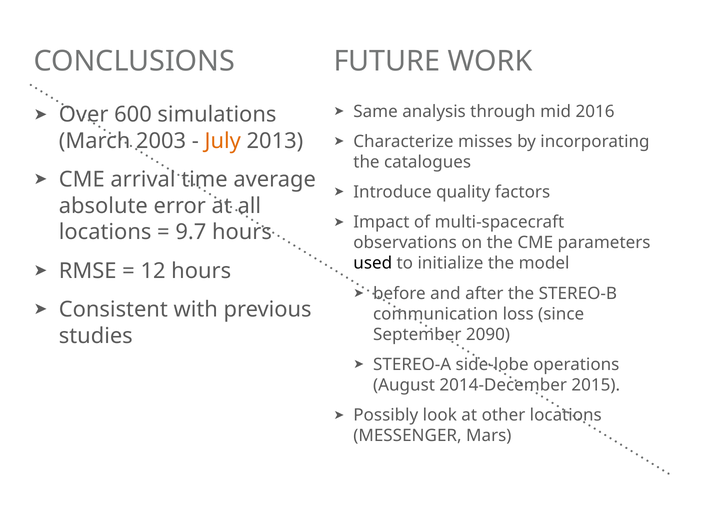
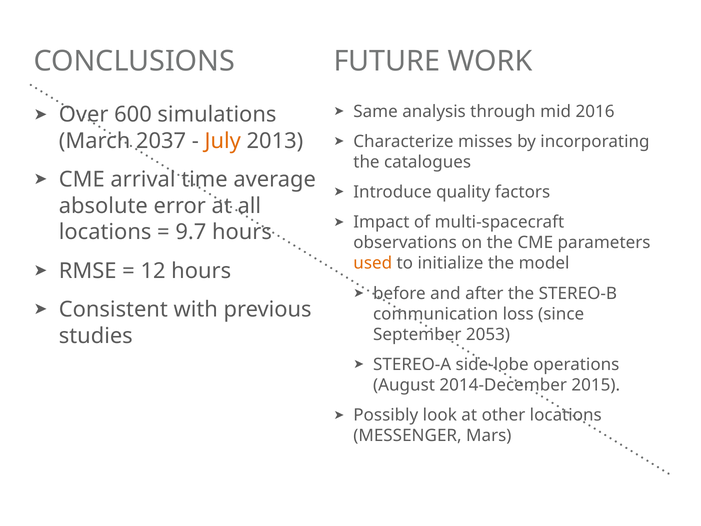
2003: 2003 -> 2037
used colour: black -> orange
2090: 2090 -> 2053
